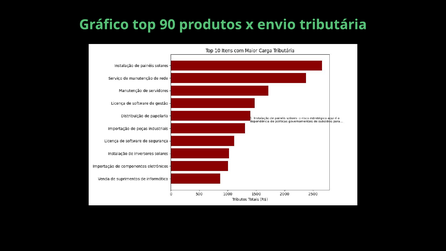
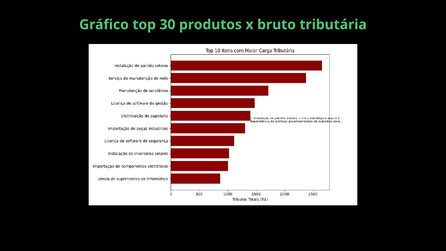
90: 90 -> 30
envio: envio -> bruto
